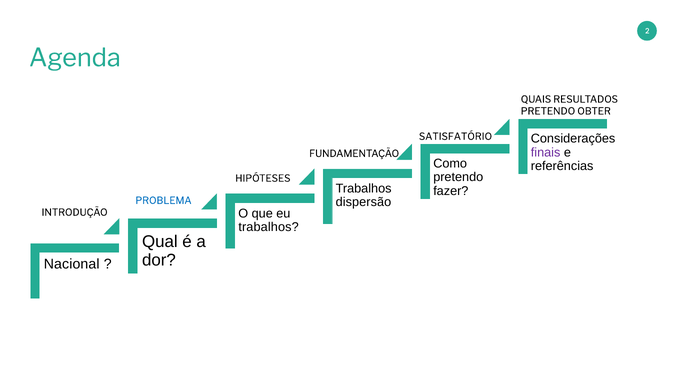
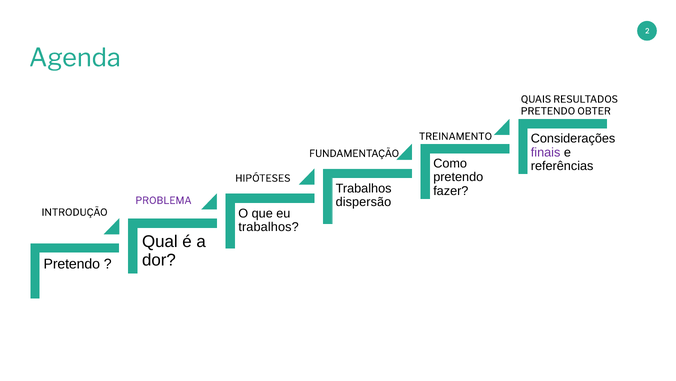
SATISFATÓRIO: SATISFATÓRIO -> TREINAMENTO
PROBLEMA colour: blue -> purple
Nacional at (72, 264): Nacional -> Pretendo
